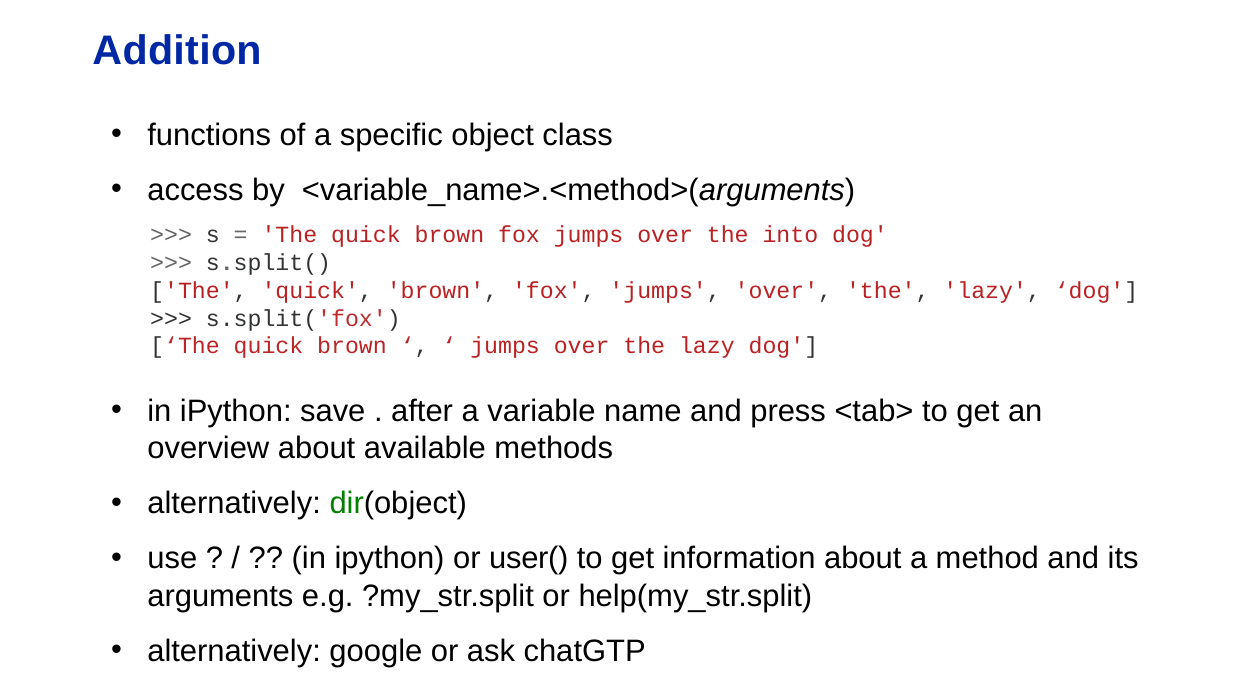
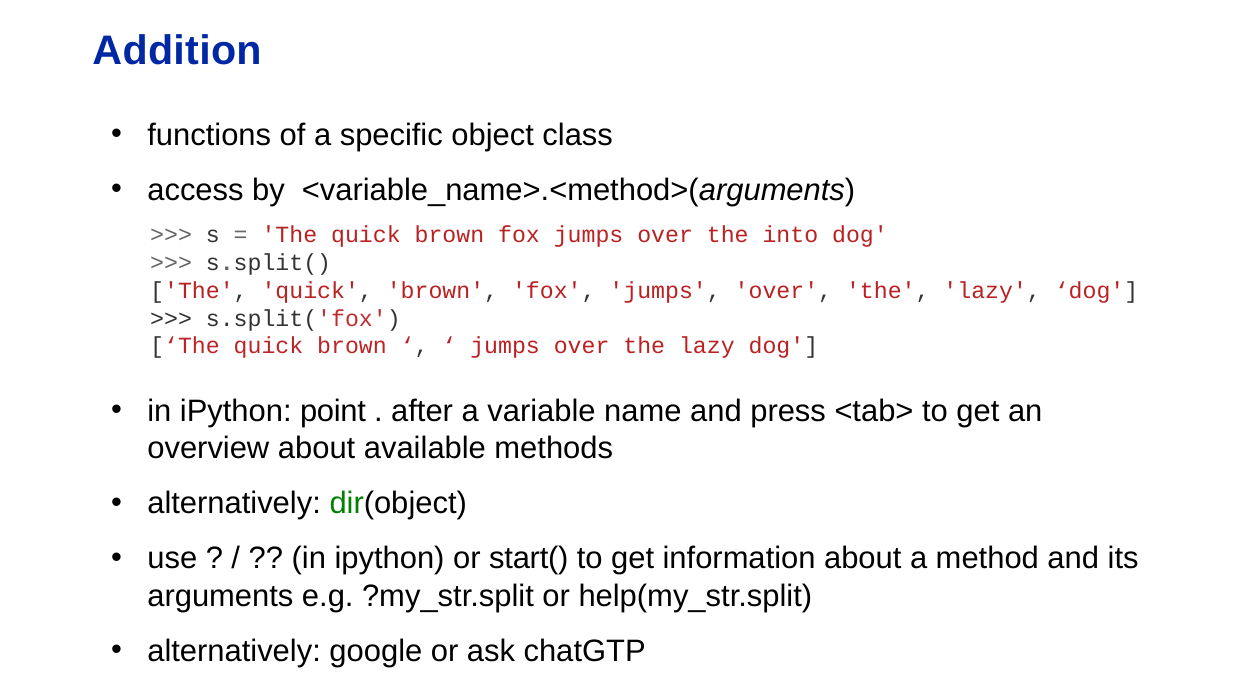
save: save -> point
user(: user( -> start(
